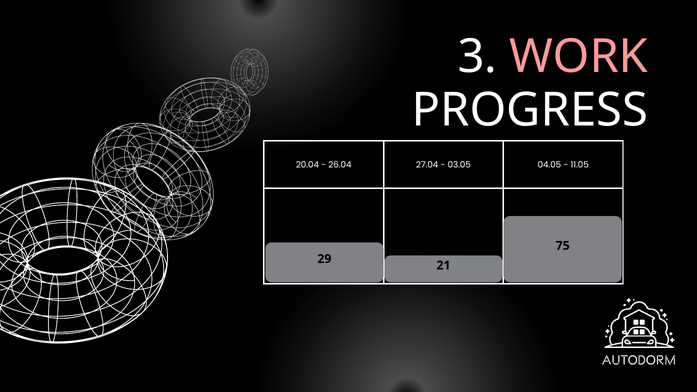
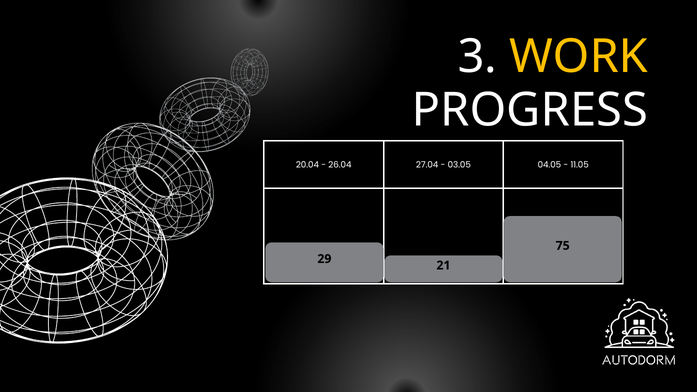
WORK colour: pink -> yellow
